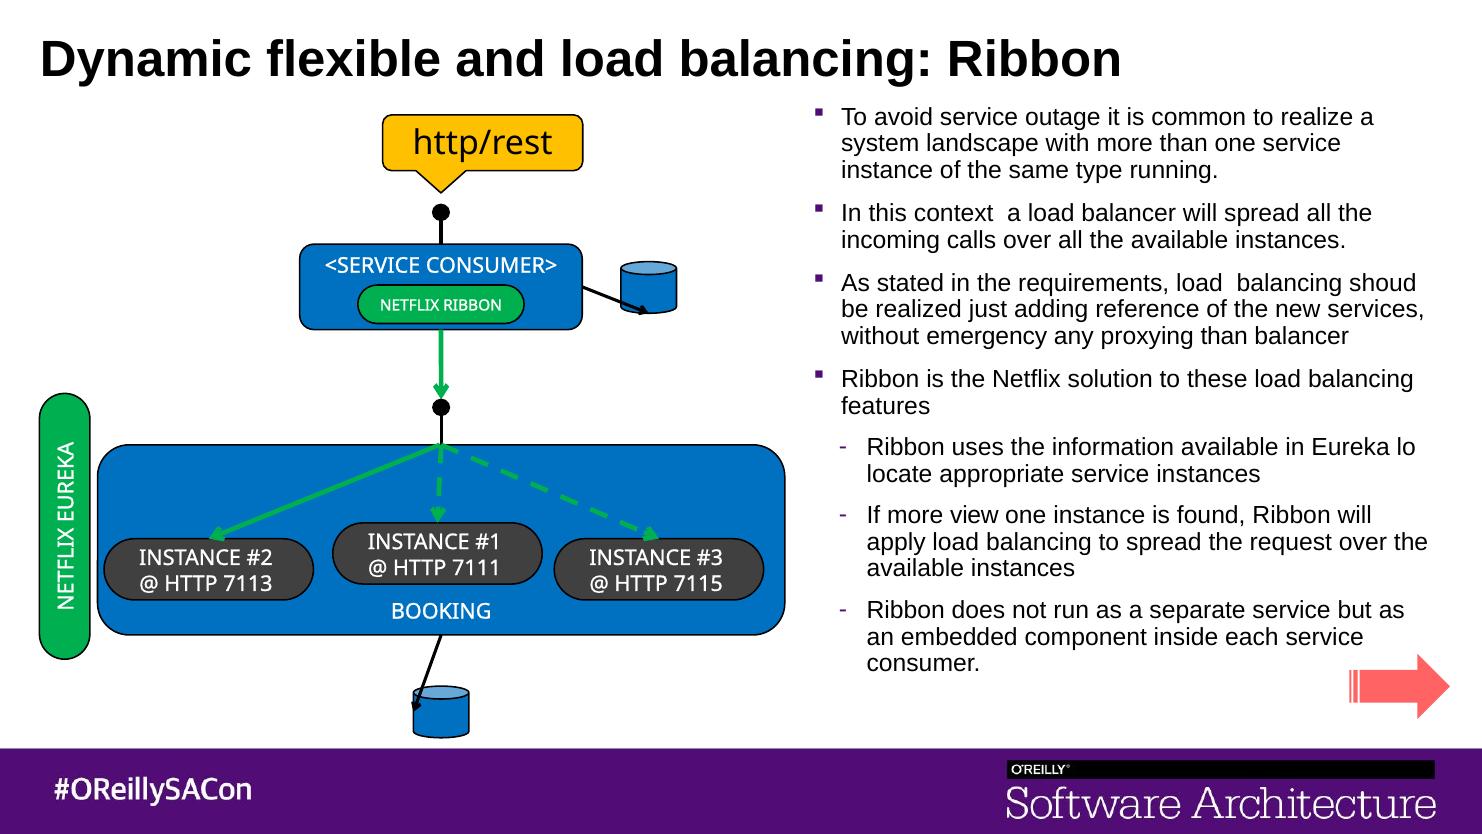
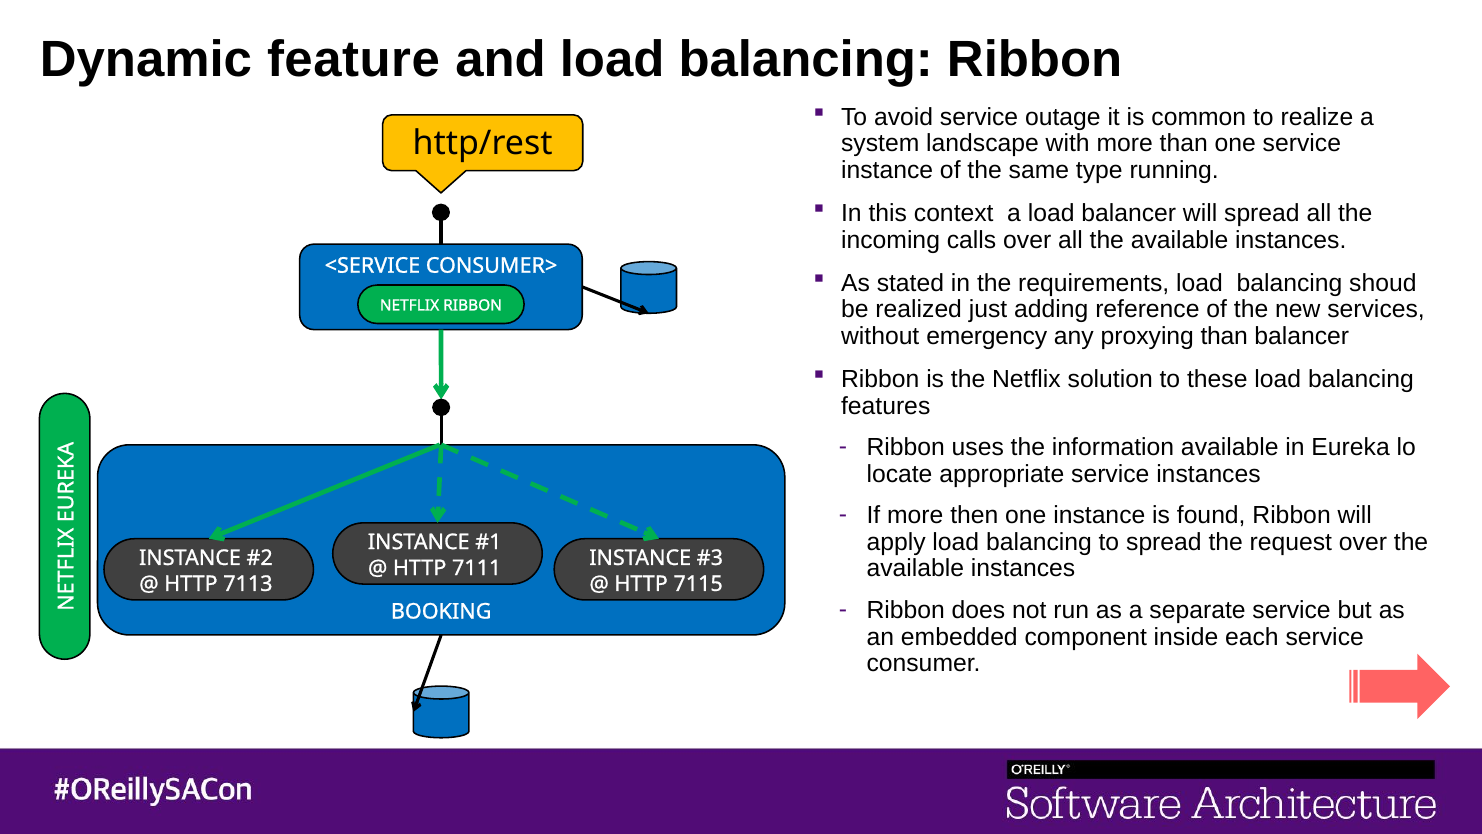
flexible: flexible -> feature
view: view -> then
